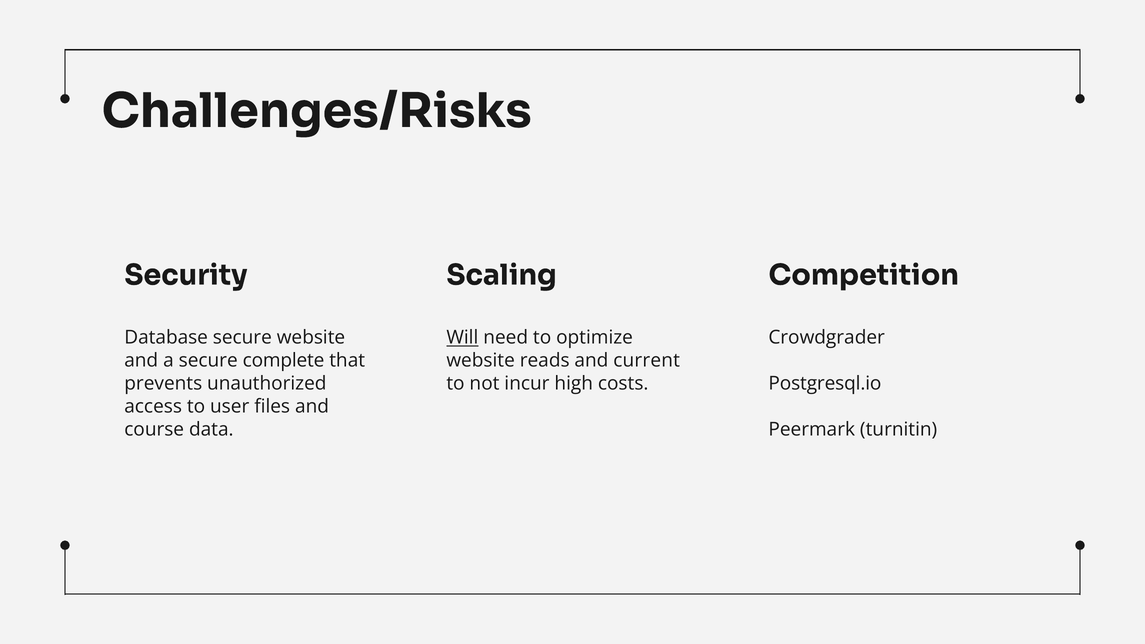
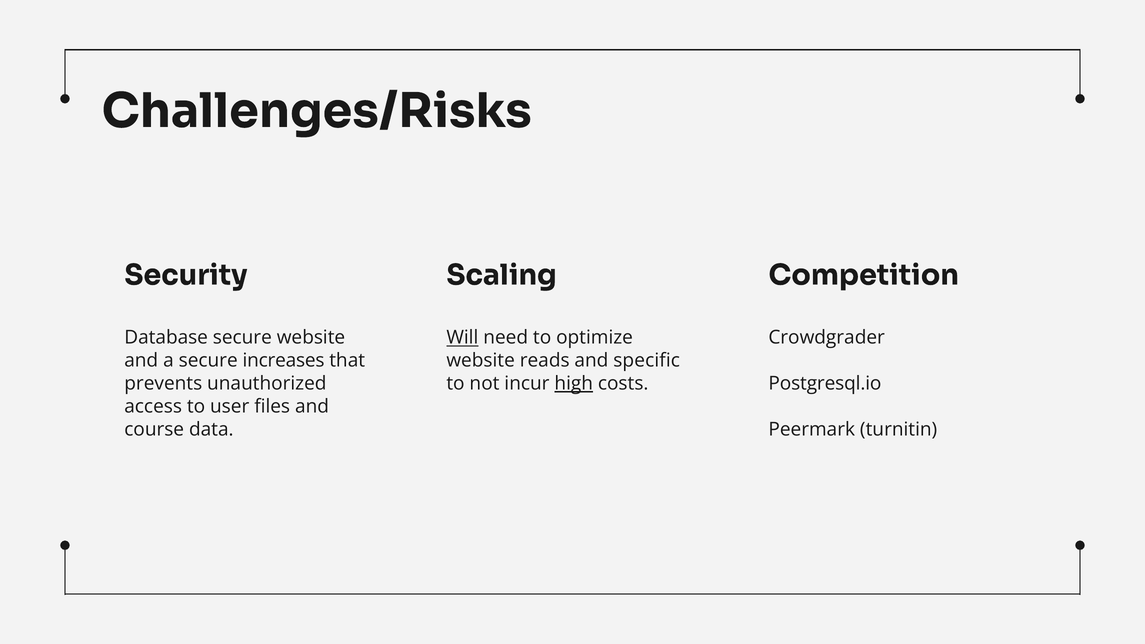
complete: complete -> increases
current: current -> specific
high underline: none -> present
